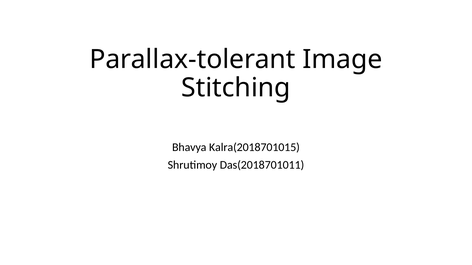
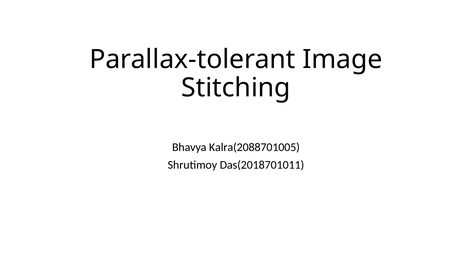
Kalra(2018701015: Kalra(2018701015 -> Kalra(2088701005
